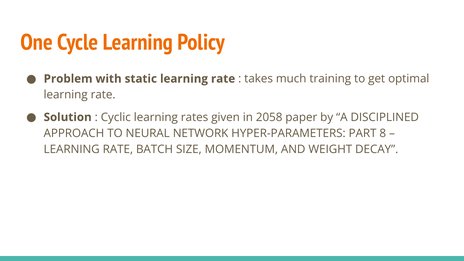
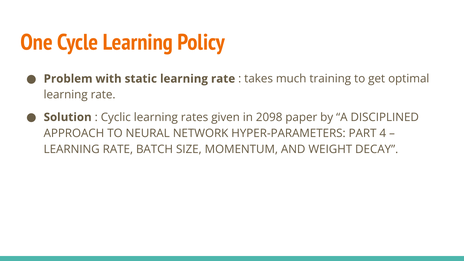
2058: 2058 -> 2098
8: 8 -> 4
